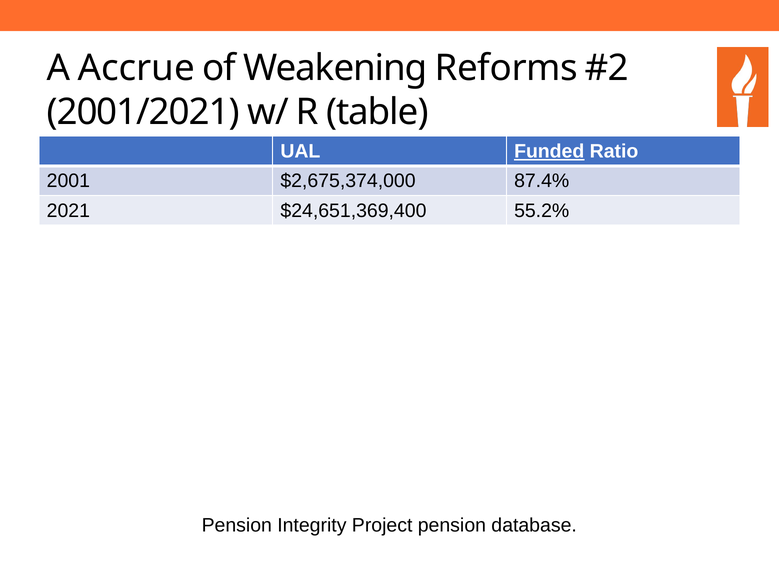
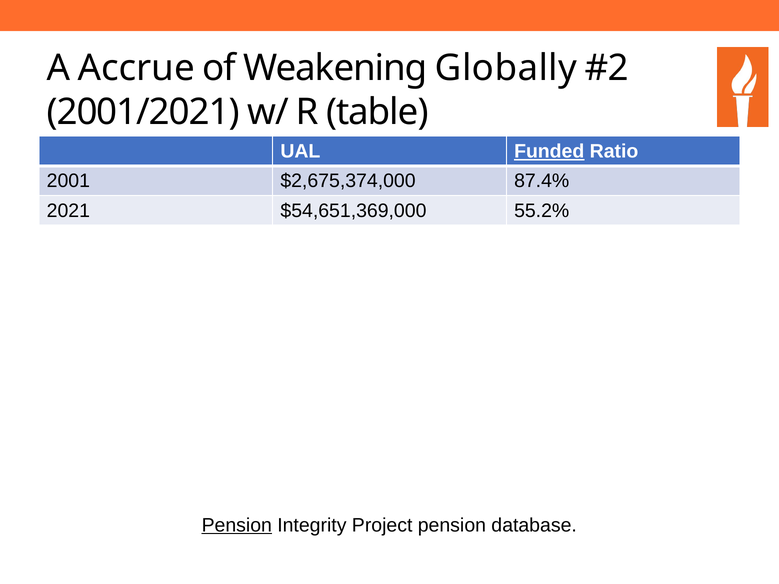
Reforms: Reforms -> Globally
$24,651,369,400: $24,651,369,400 -> $54,651,369,000
Pension at (237, 525) underline: none -> present
